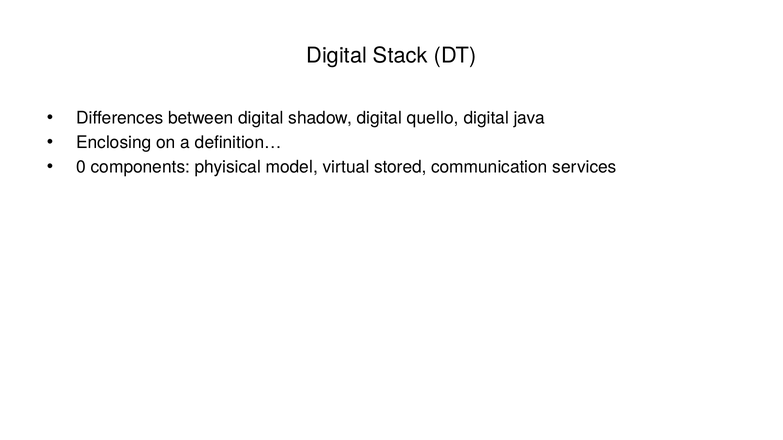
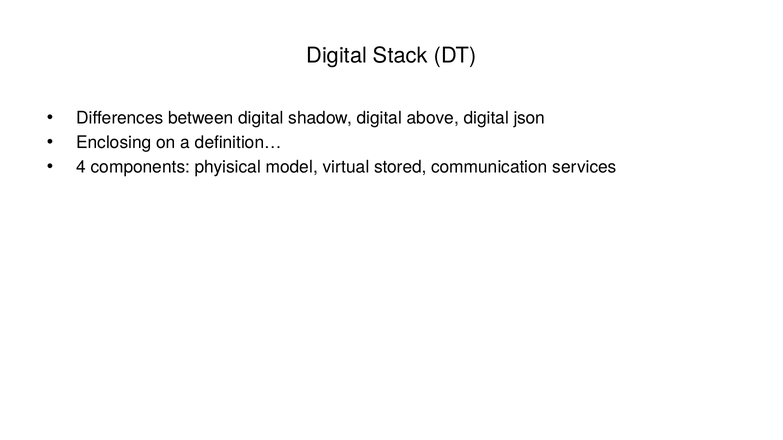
quello: quello -> above
java: java -> json
0: 0 -> 4
